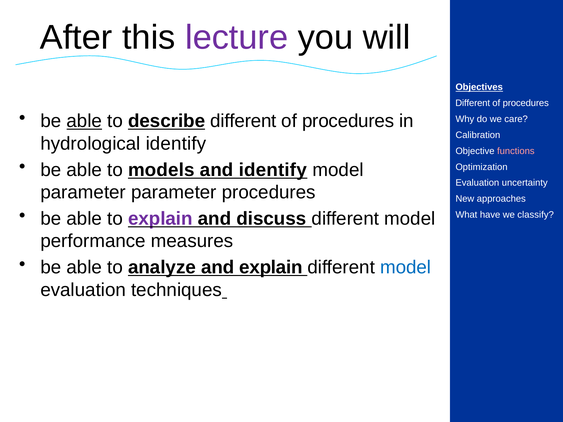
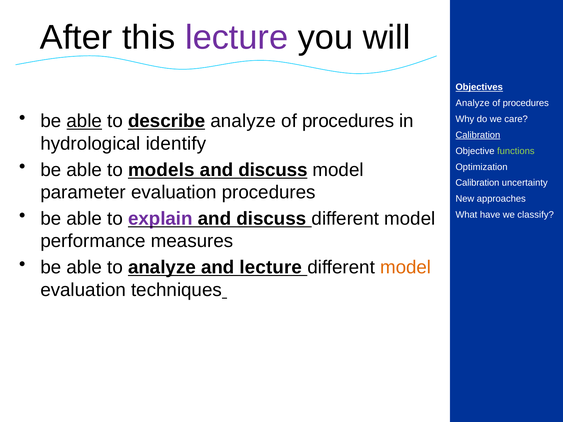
Different at (473, 103): Different -> Analyze
describe different: different -> analyze
Calibration at (478, 135) underline: none -> present
functions colour: pink -> light green
identify at (273, 170): identify -> discuss
Evaluation at (477, 183): Evaluation -> Calibration
parameter parameter: parameter -> evaluation
and explain: explain -> lecture
model at (406, 268) colour: blue -> orange
